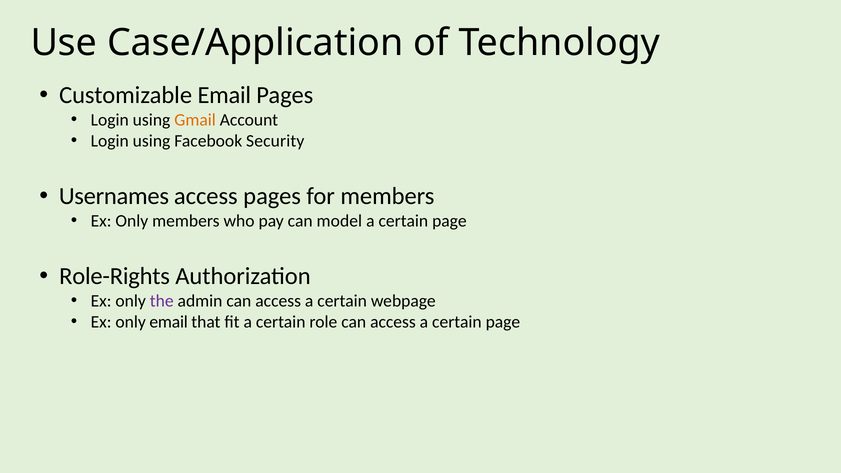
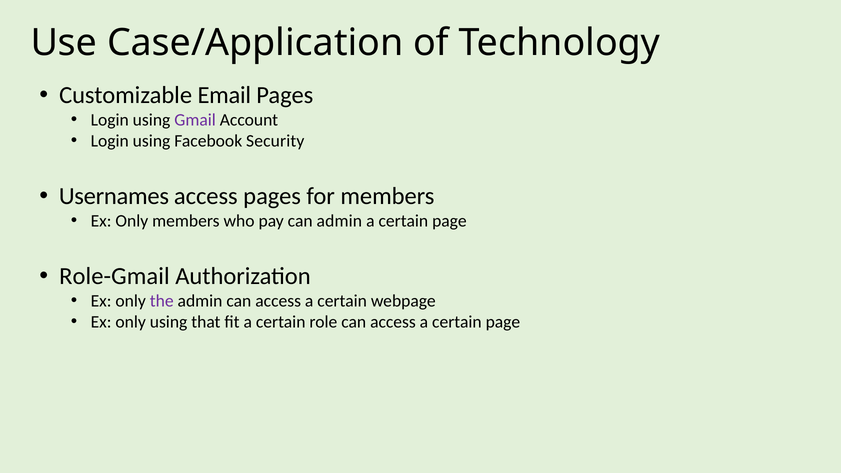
Gmail colour: orange -> purple
can model: model -> admin
Role-Rights: Role-Rights -> Role-Gmail
only email: email -> using
